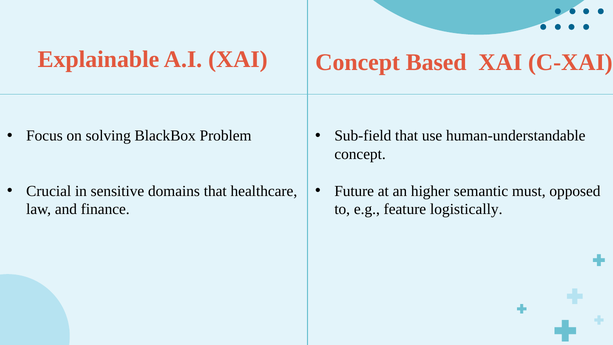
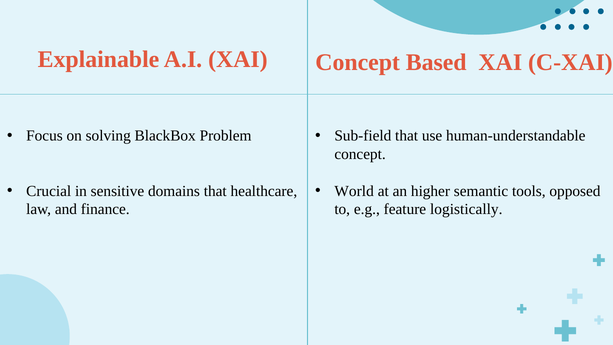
Future: Future -> World
must: must -> tools
